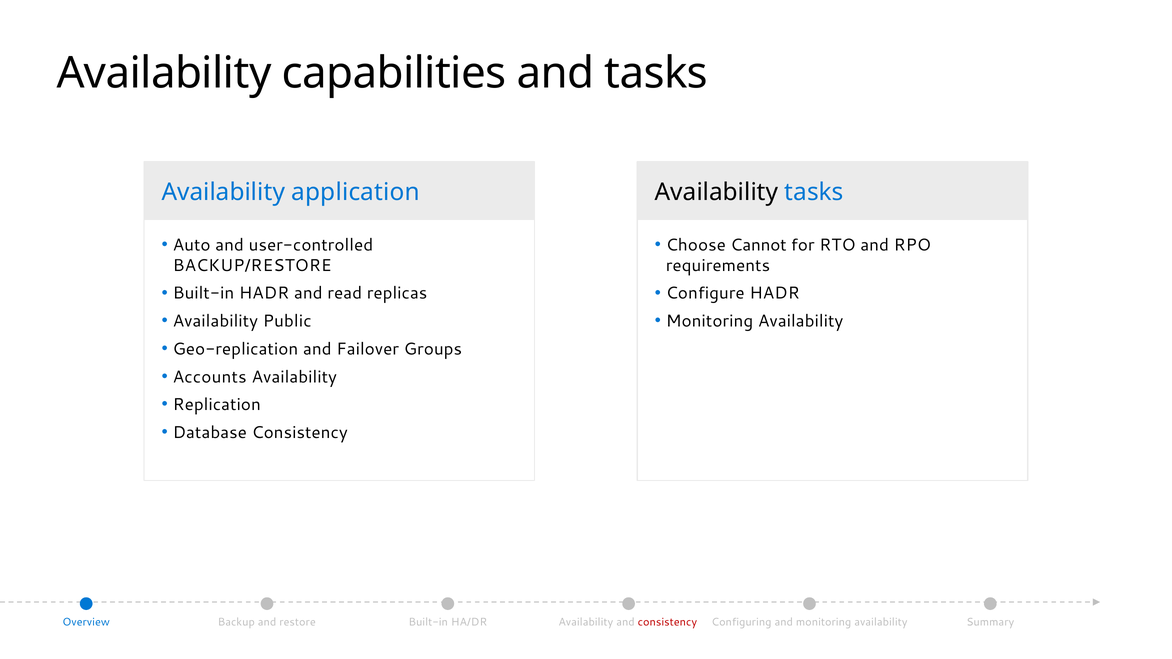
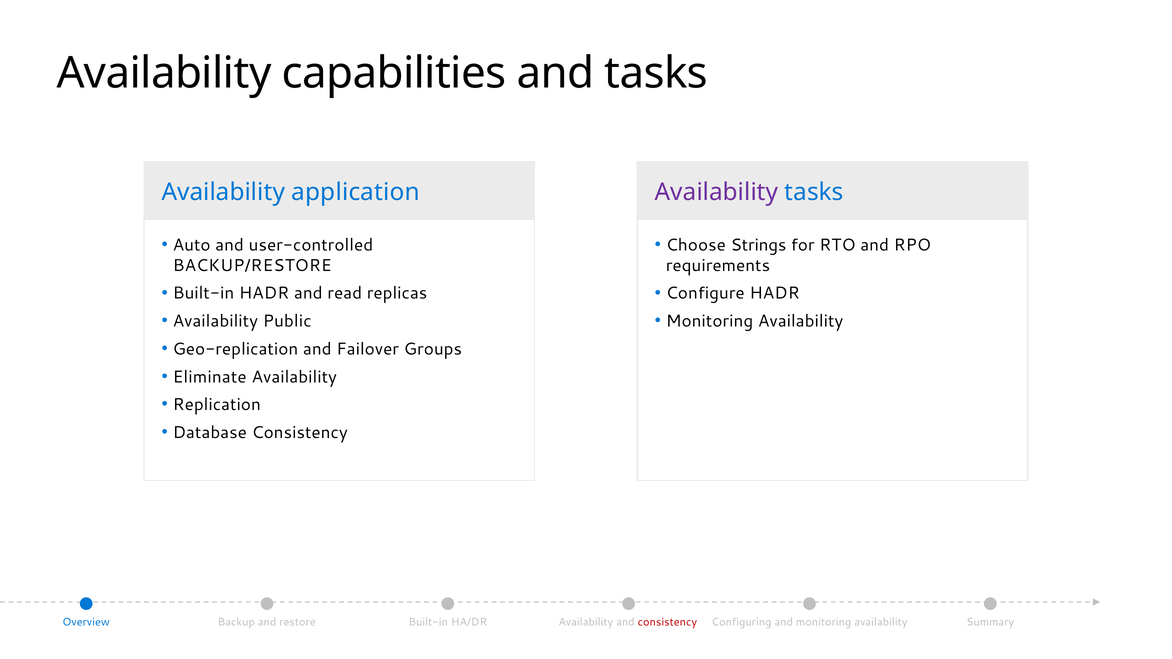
Availability at (717, 192) colour: black -> purple
Cannot: Cannot -> Strings
Accounts: Accounts -> Eliminate
